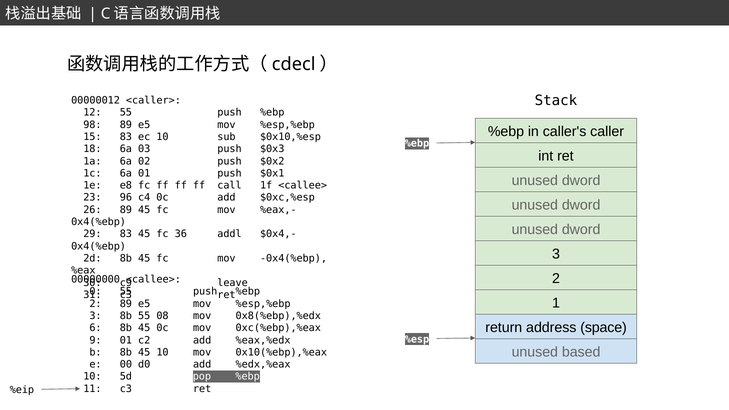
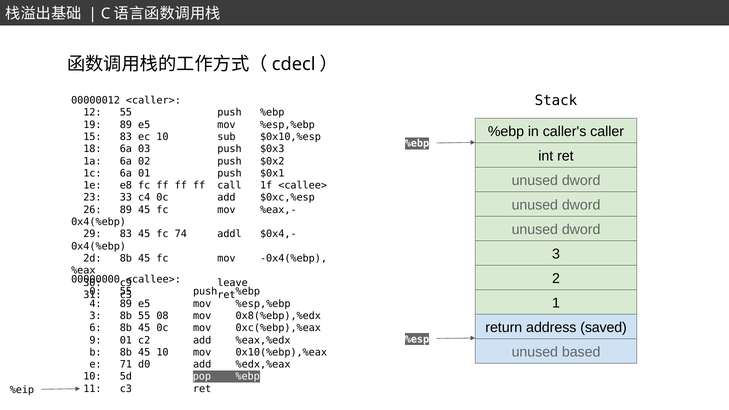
98: 98 -> 19
96: 96 -> 33
36: 36 -> 74
2 at (95, 304): 2 -> 4
space: space -> saved
00: 00 -> 71
